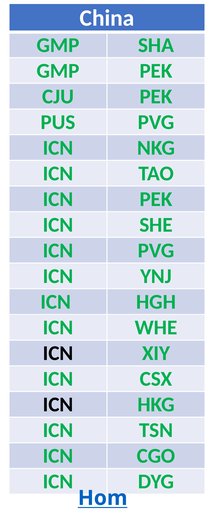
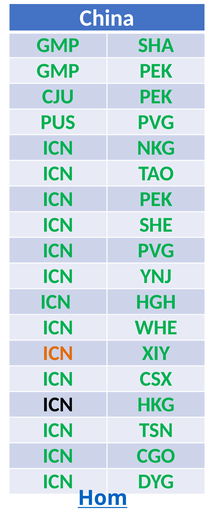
ICN at (58, 353) colour: black -> orange
